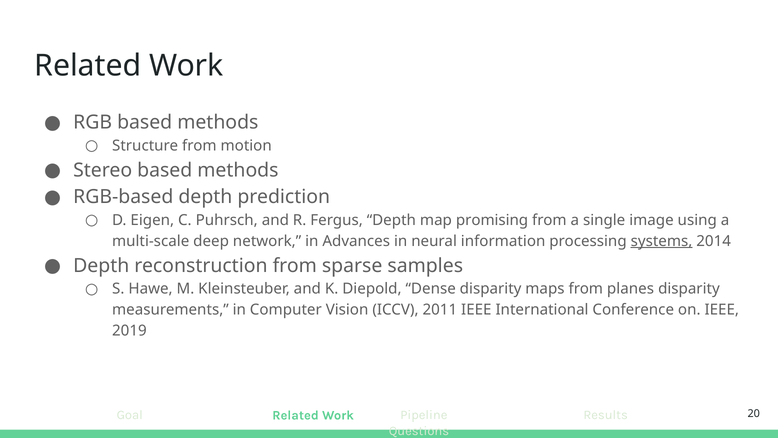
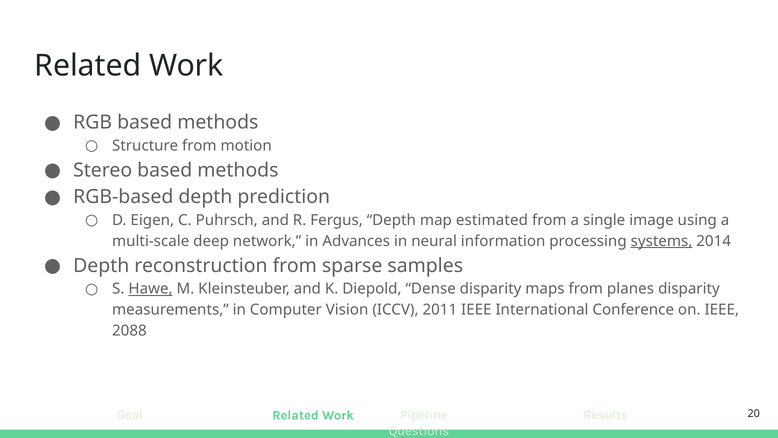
promising: promising -> estimated
Hawe underline: none -> present
2019: 2019 -> 2088
